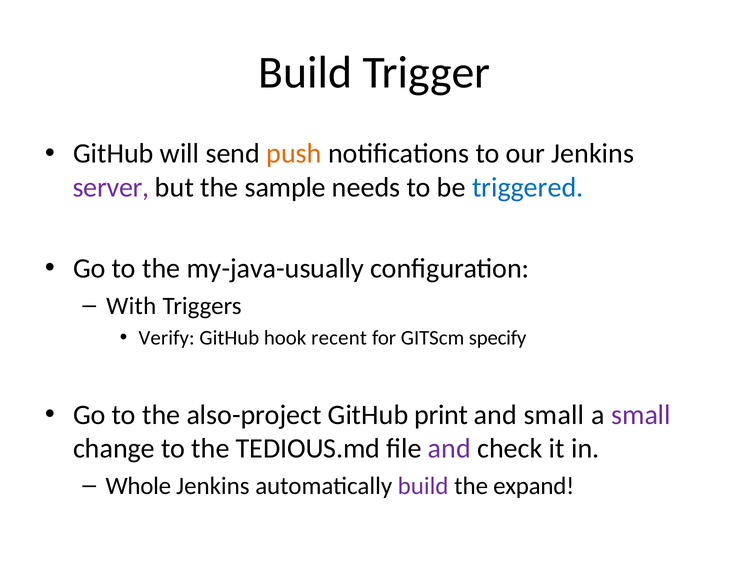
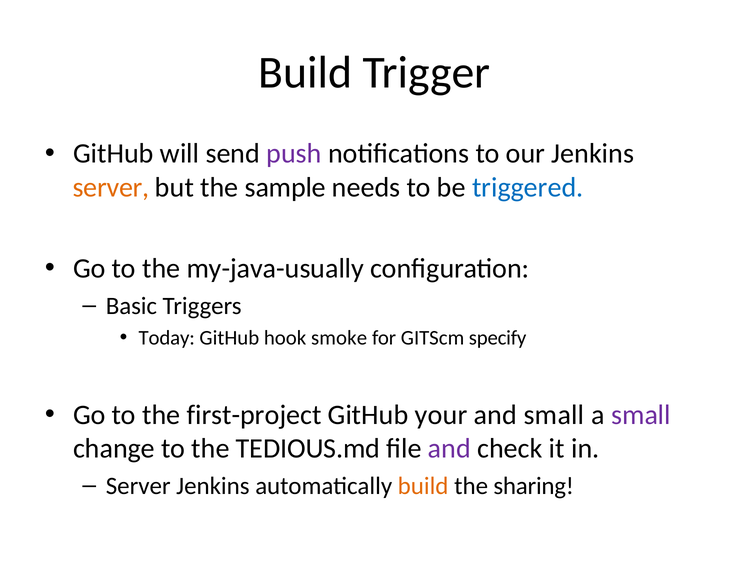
push colour: orange -> purple
server at (111, 187) colour: purple -> orange
With: With -> Basic
Verify: Verify -> Today
recent: recent -> smoke
also-project: also-project -> first-project
print: print -> your
Whole at (138, 486): Whole -> Server
build at (423, 486) colour: purple -> orange
expand: expand -> sharing
